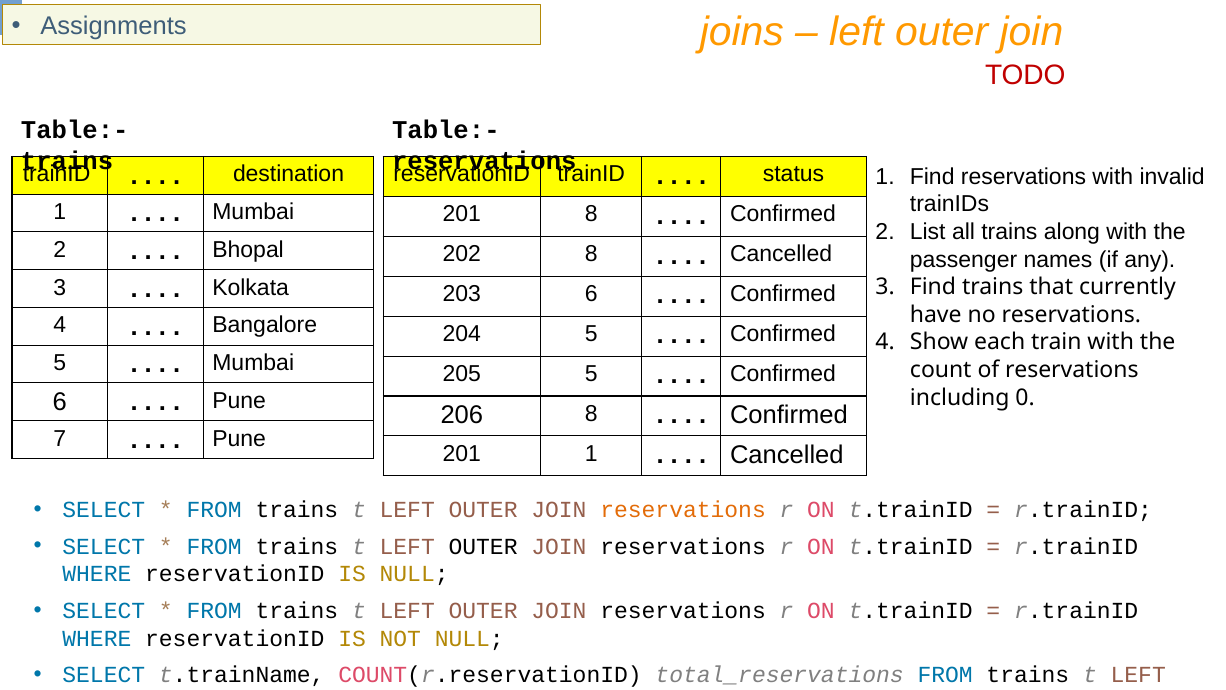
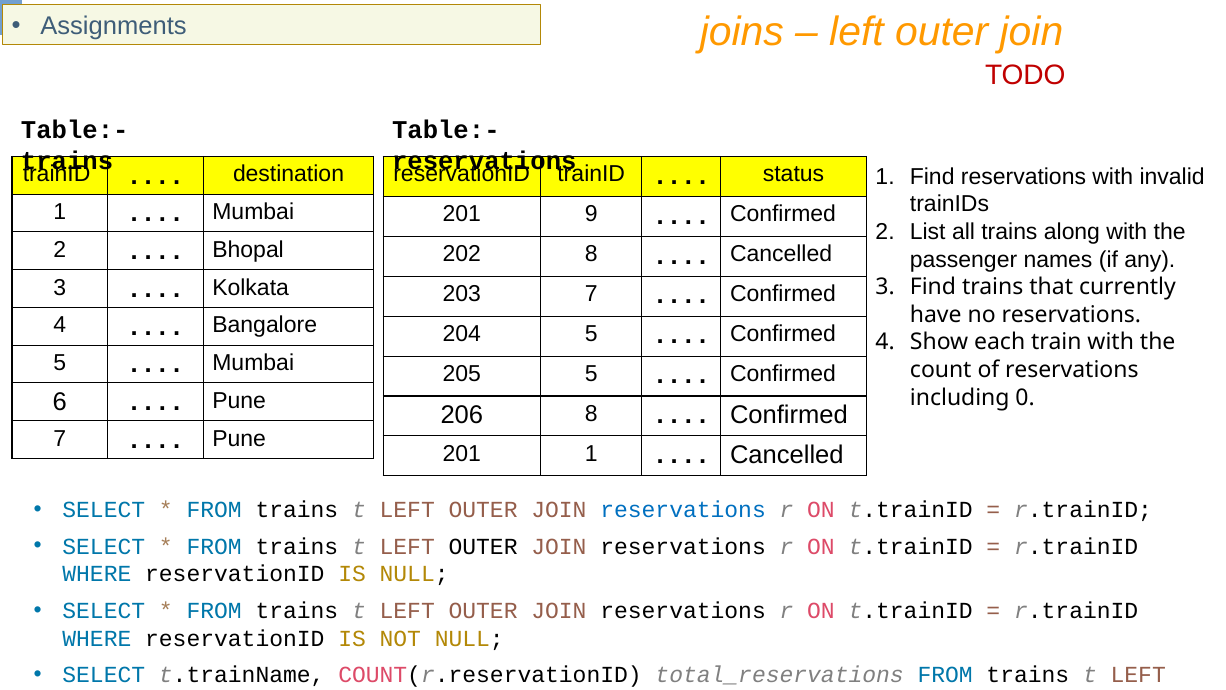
201 8: 8 -> 9
203 6: 6 -> 7
reservations at (683, 510) colour: orange -> blue
